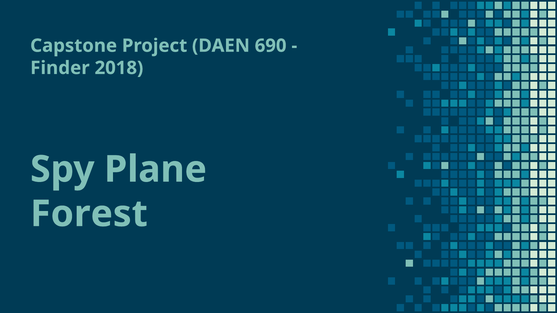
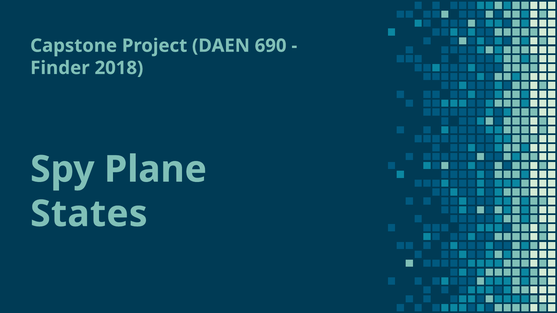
Forest: Forest -> States
